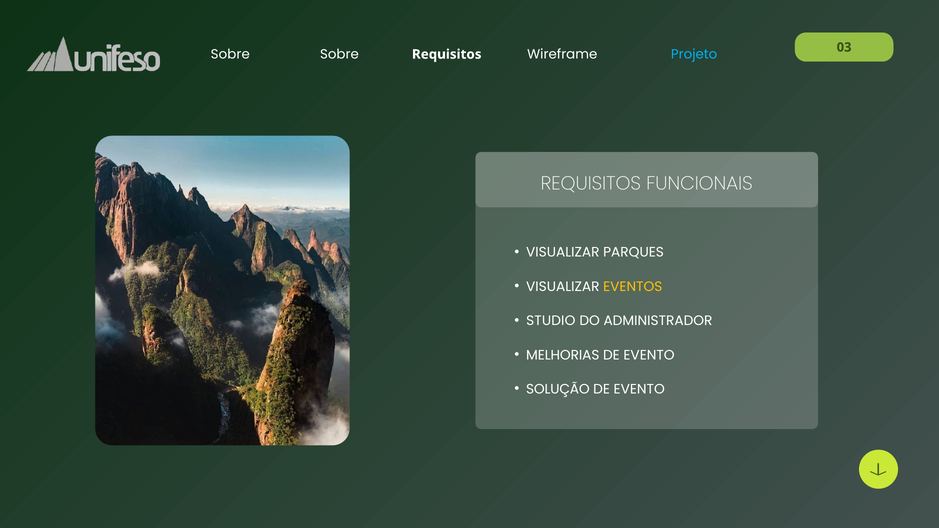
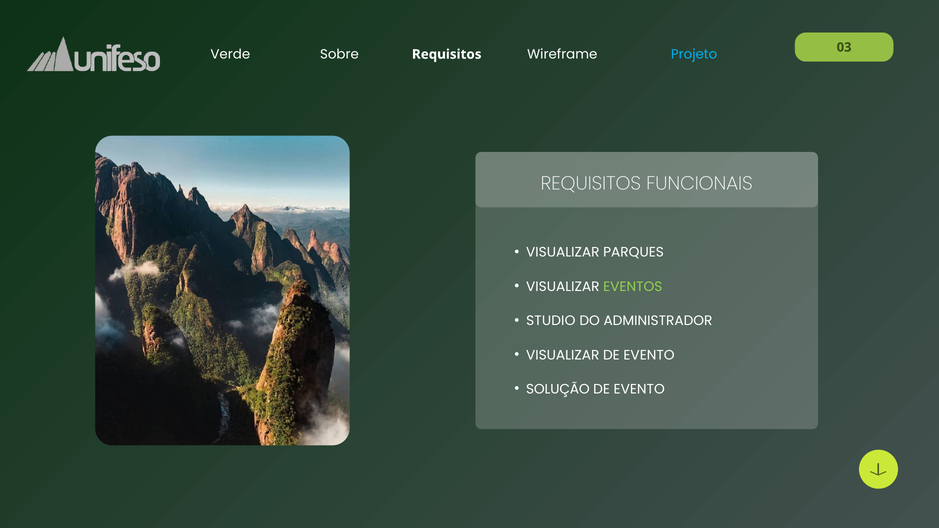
Sobre at (230, 54): Sobre -> Verde
EVENTOS colour: yellow -> light green
MELHORIAS at (563, 355): MELHORIAS -> VISUALIZAR
